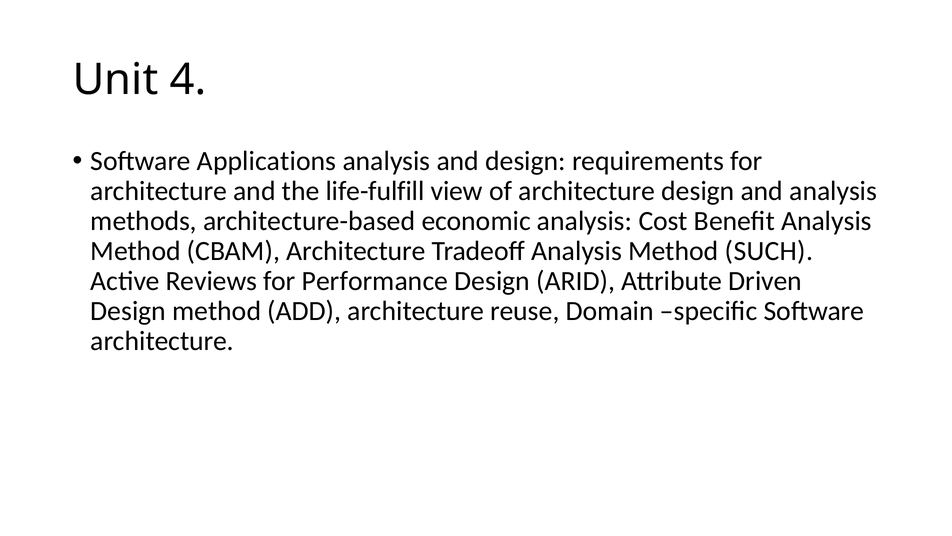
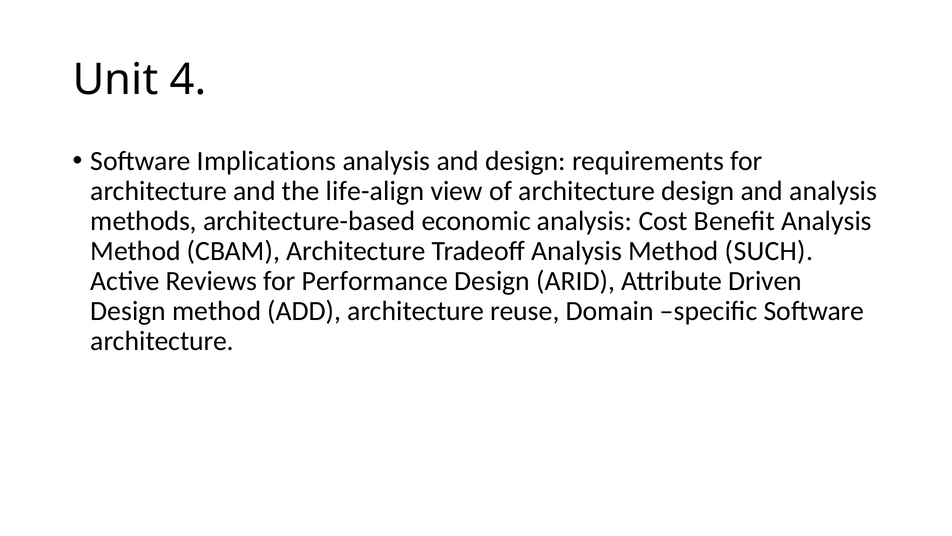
Applications: Applications -> Implications
life-fulfill: life-fulfill -> life-align
